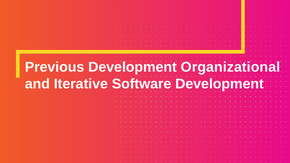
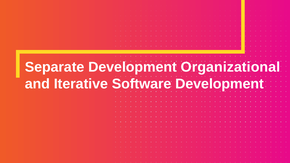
Previous: Previous -> Separate
